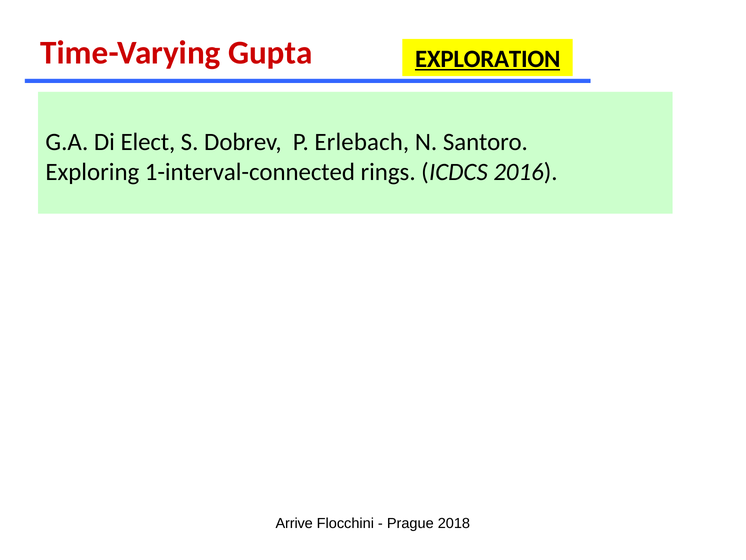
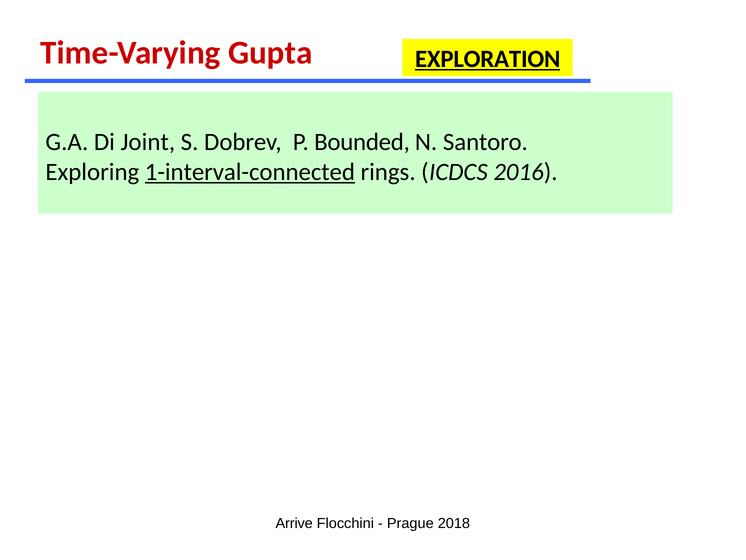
Elect: Elect -> Joint
Erlebach: Erlebach -> Bounded
1-interval-connected underline: none -> present
